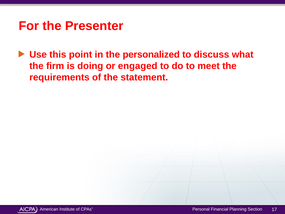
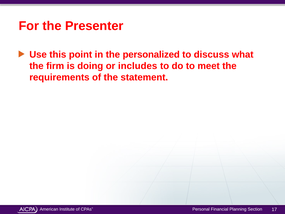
engaged: engaged -> includes
